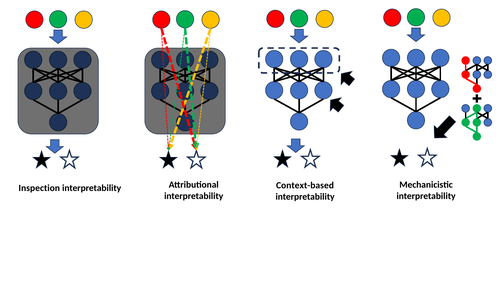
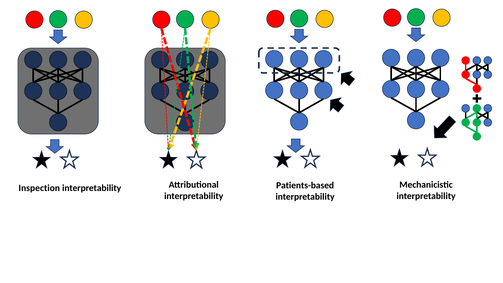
Context-based: Context-based -> Patients-based
